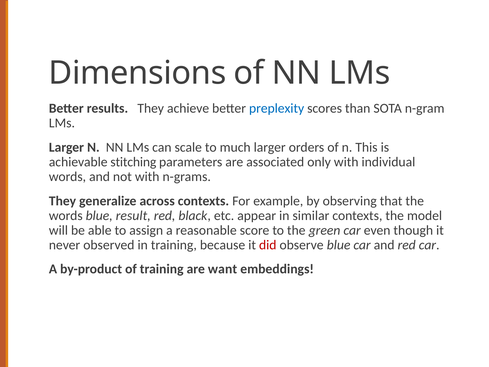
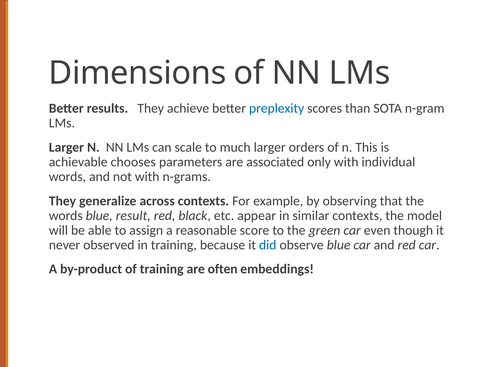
stitching: stitching -> chooses
did colour: red -> blue
want: want -> often
